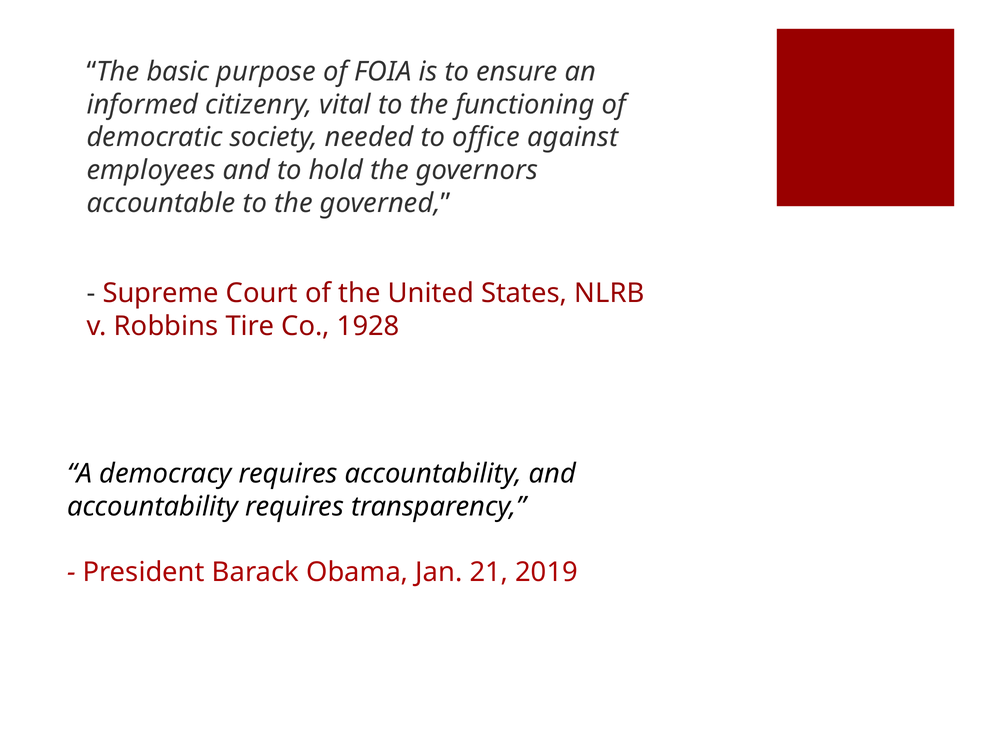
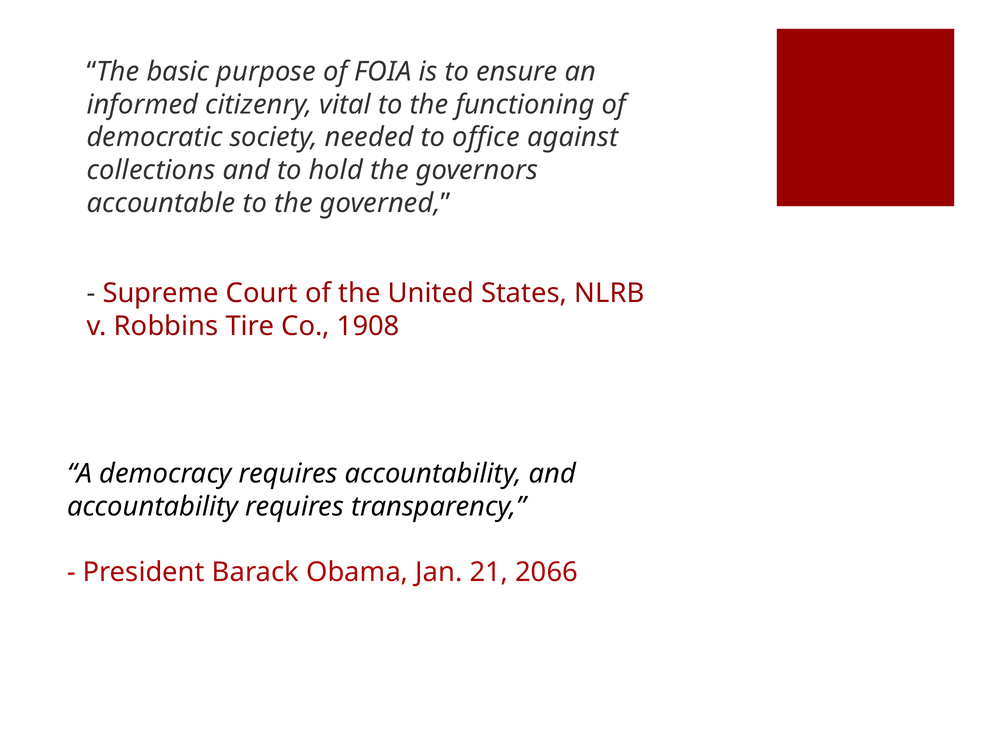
employees: employees -> collections
1928: 1928 -> 1908
2019: 2019 -> 2066
